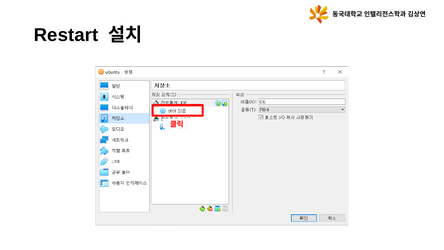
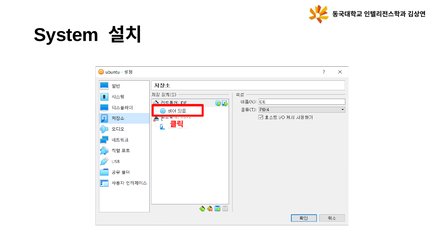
Restart: Restart -> System
